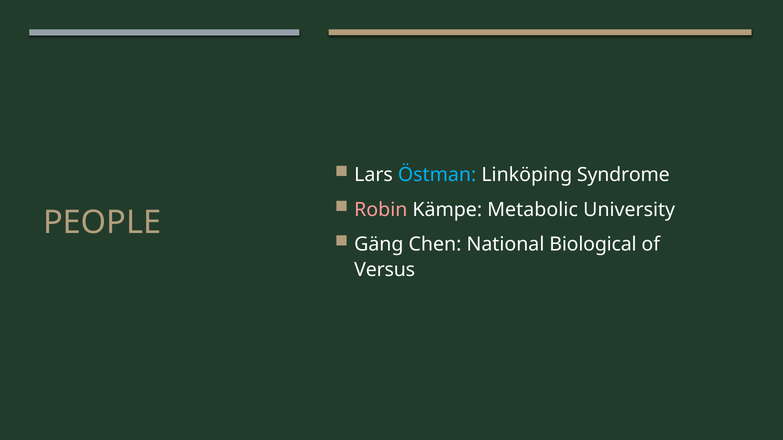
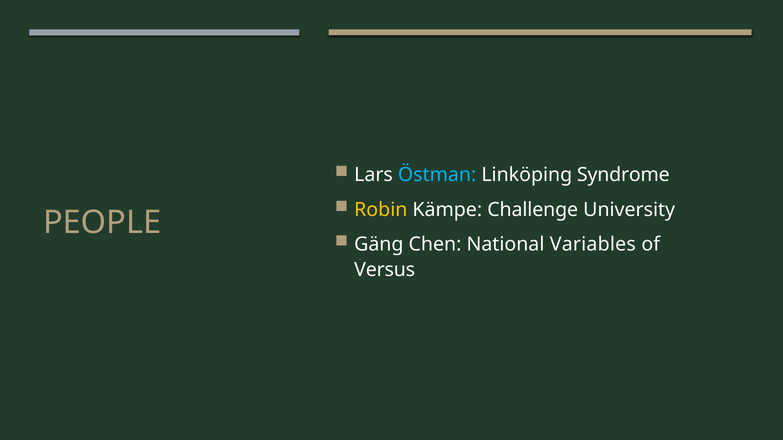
Robin colour: pink -> yellow
Metabolic: Metabolic -> Challenge
Biological: Biological -> Variables
